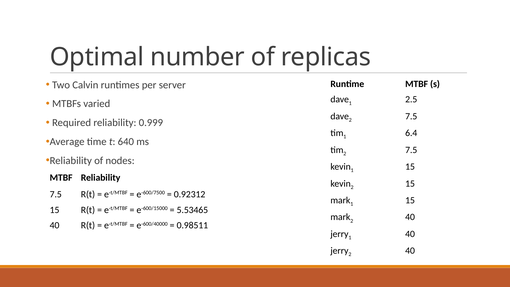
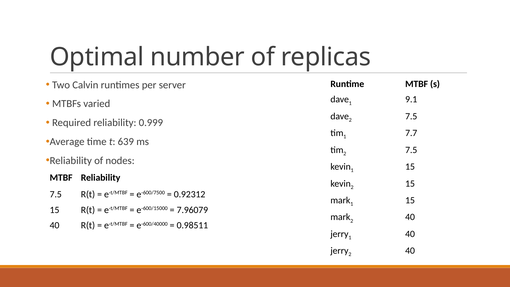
2.5: 2.5 -> 9.1
6.4: 6.4 -> 7.7
640: 640 -> 639
5.53465: 5.53465 -> 7.96079
